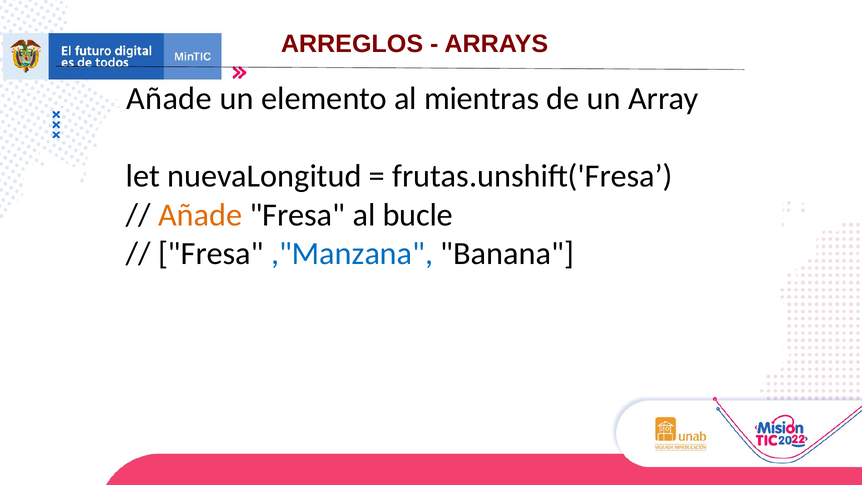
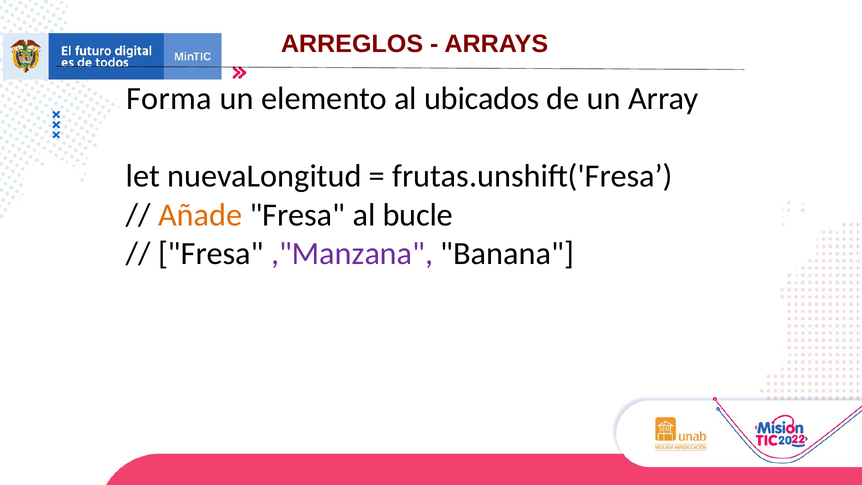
Añade at (169, 99): Añade -> Forma
mientras: mientras -> ubicados
,"Manzana colour: blue -> purple
